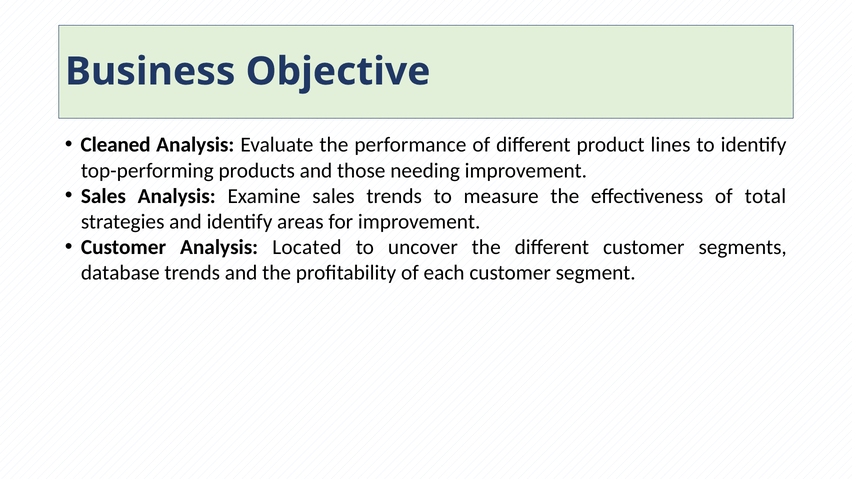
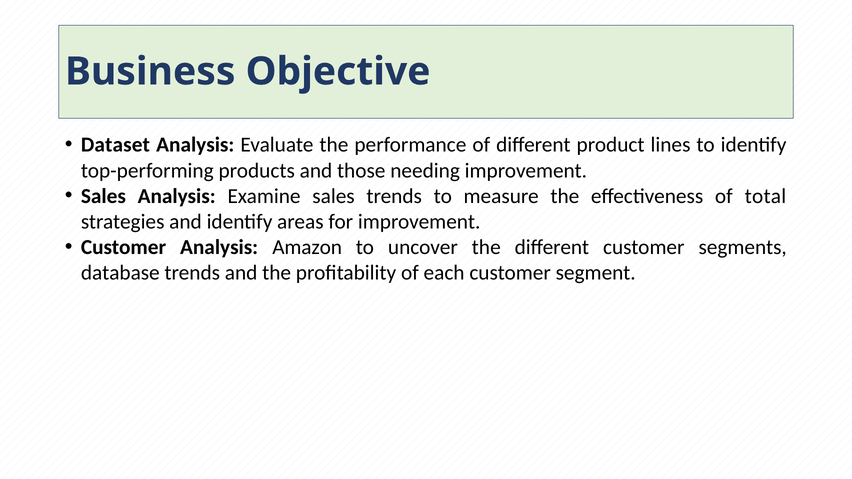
Cleaned: Cleaned -> Dataset
Located: Located -> Amazon
